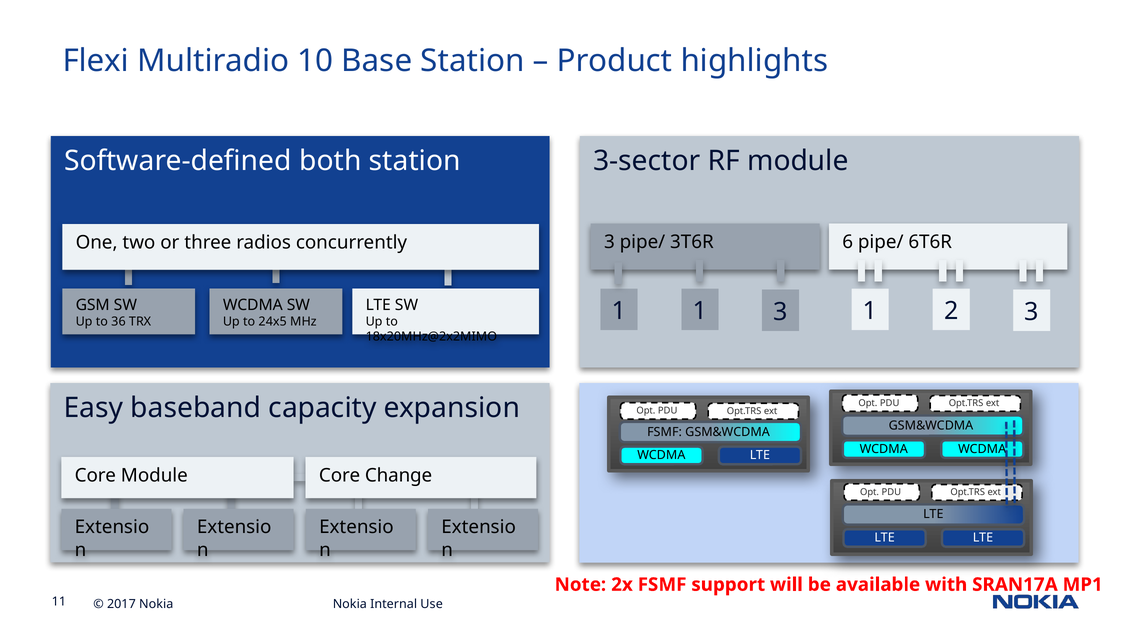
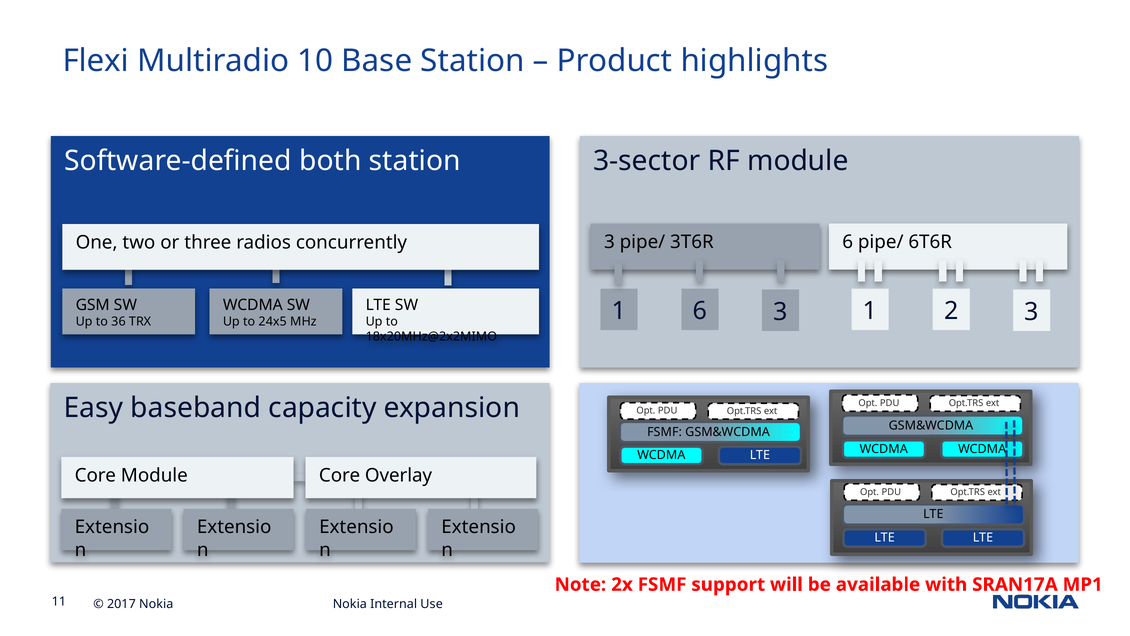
1 1: 1 -> 6
Change: Change -> Overlay
